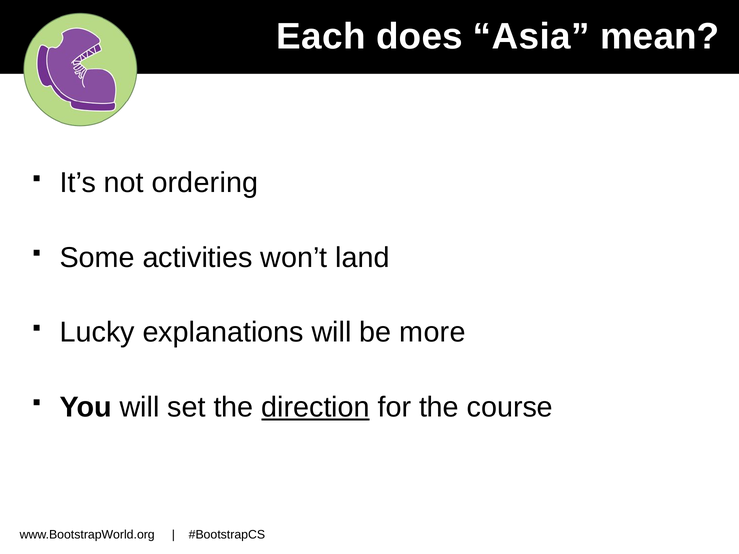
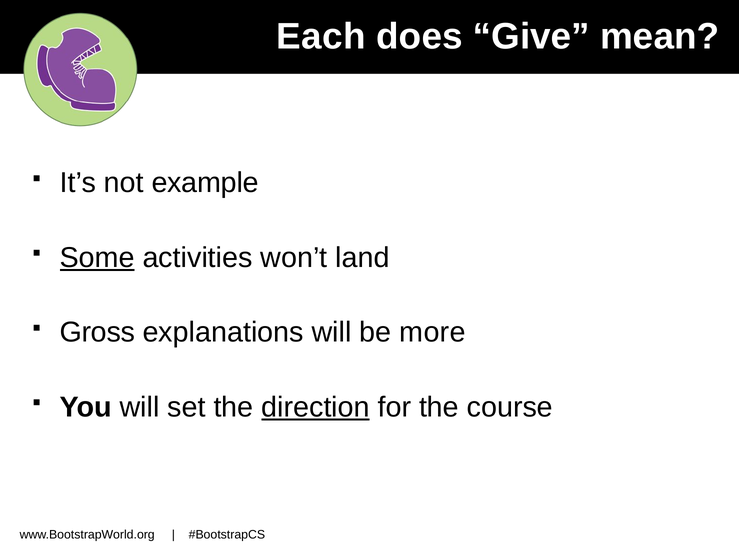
Asia: Asia -> Give
ordering: ordering -> example
Some underline: none -> present
Lucky: Lucky -> Gross
